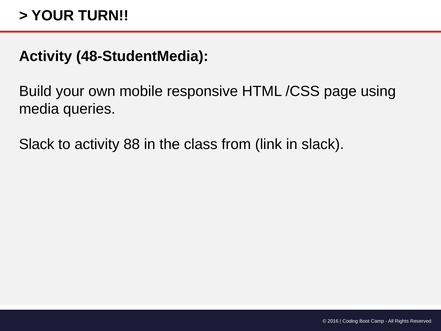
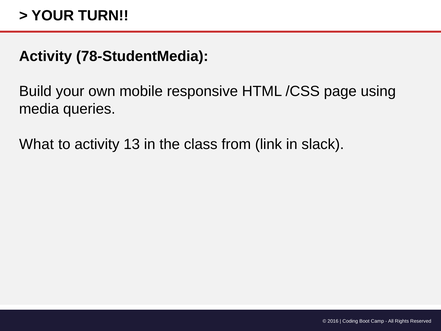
48-StudentMedia: 48-StudentMedia -> 78-StudentMedia
Slack at (37, 144): Slack -> What
88: 88 -> 13
